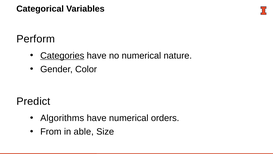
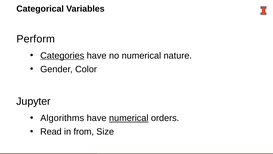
Predict: Predict -> Jupyter
numerical at (129, 118) underline: none -> present
From: From -> Read
able: able -> from
